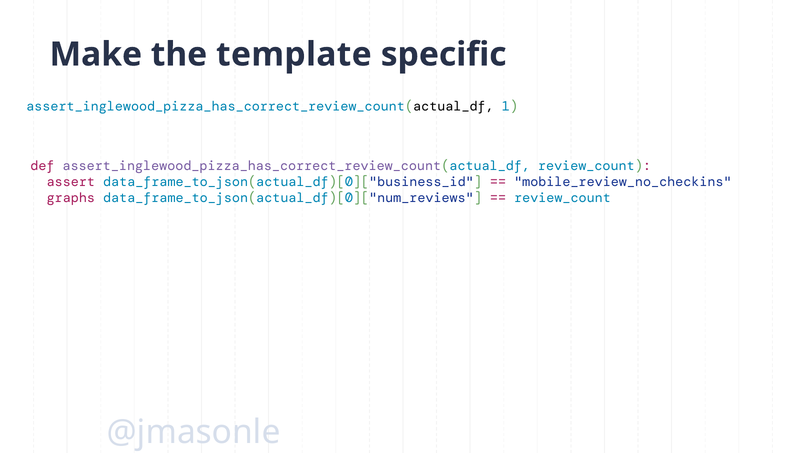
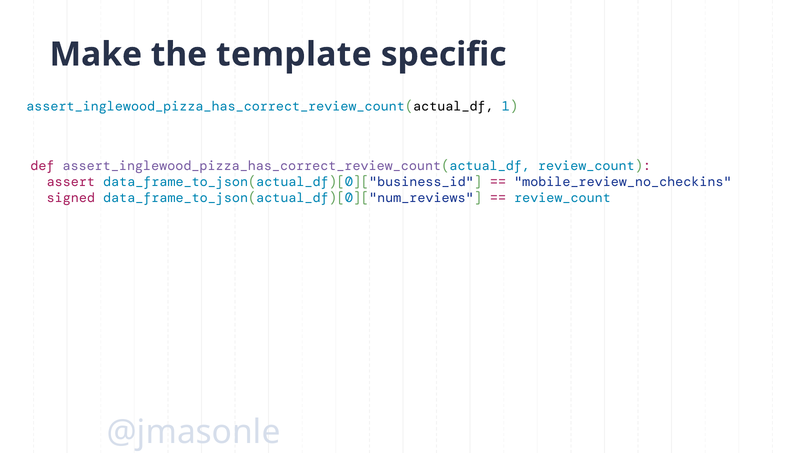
graphs: graphs -> signed
